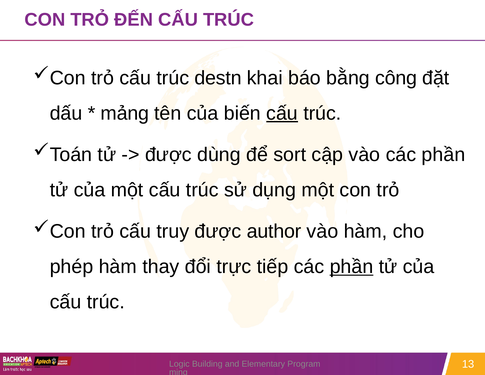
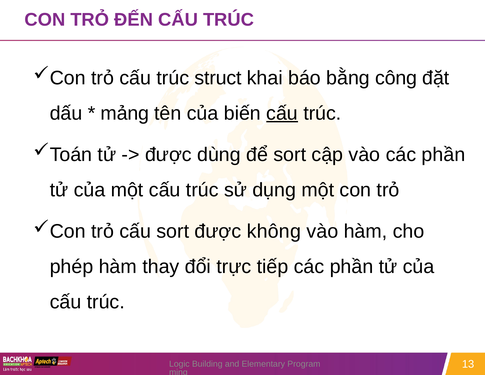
destn: destn -> struct
cấu truy: truy -> sort
author: author -> không
phần at (352, 266) underline: present -> none
